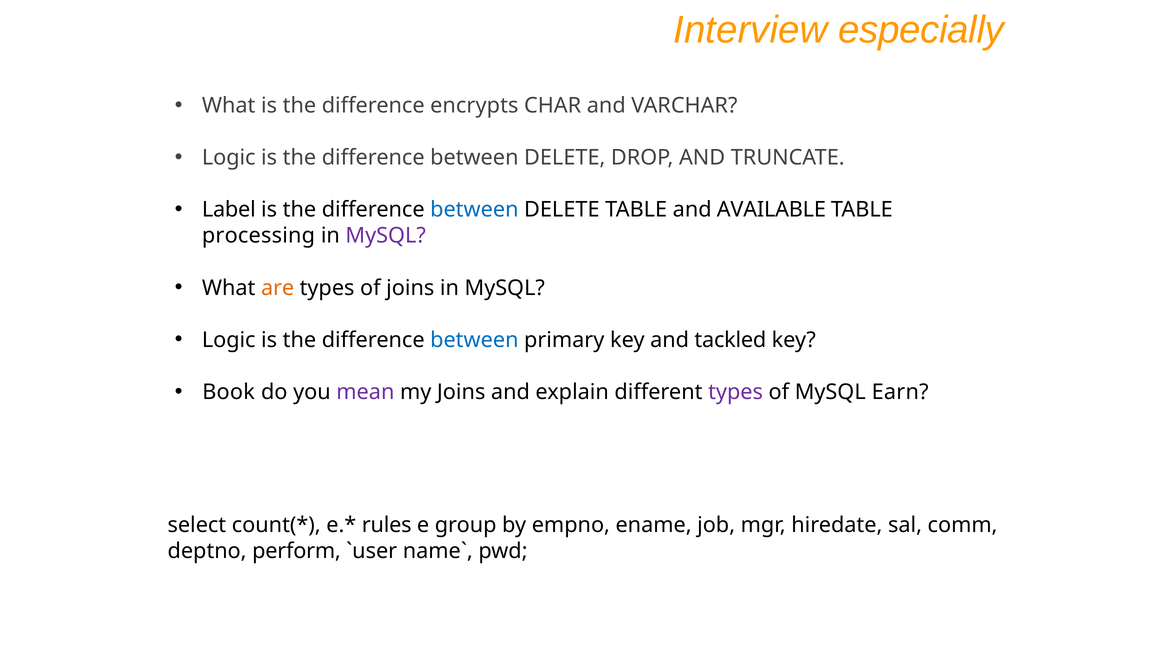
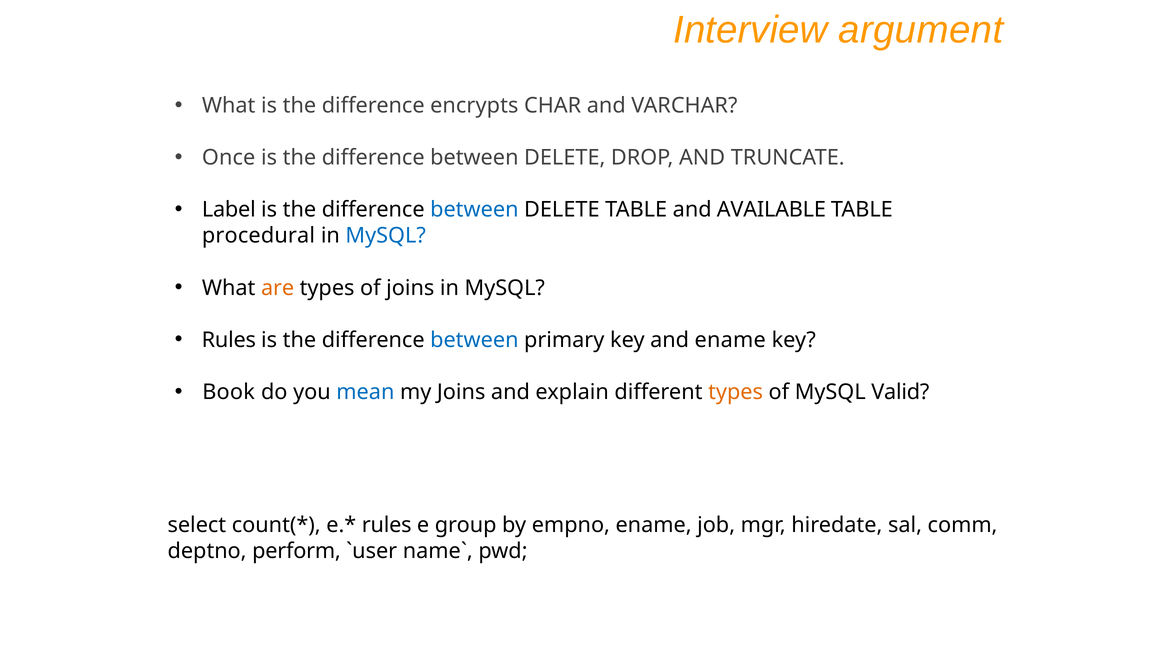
especially: especially -> argument
Logic at (229, 158): Logic -> Once
processing: processing -> procedural
MySQL at (386, 236) colour: purple -> blue
Logic at (229, 340): Logic -> Rules
and tackled: tackled -> ename
mean colour: purple -> blue
types at (736, 392) colour: purple -> orange
Earn: Earn -> Valid
